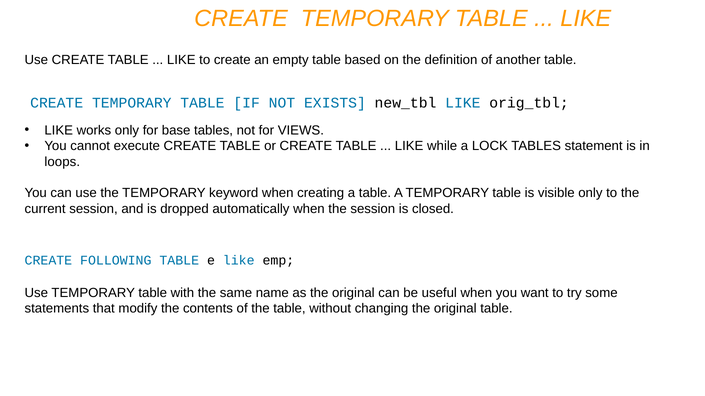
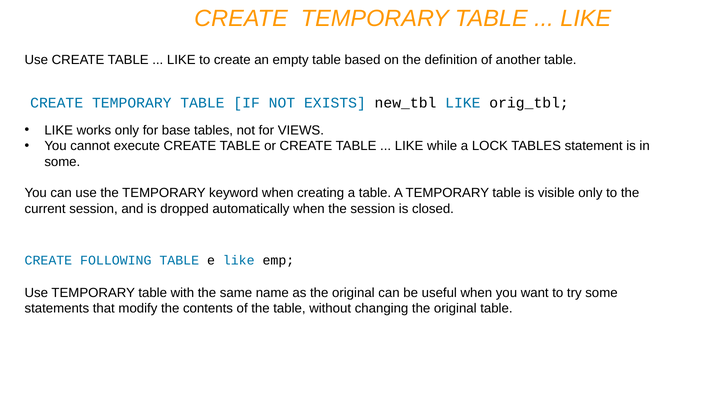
loops at (62, 162): loops -> some
